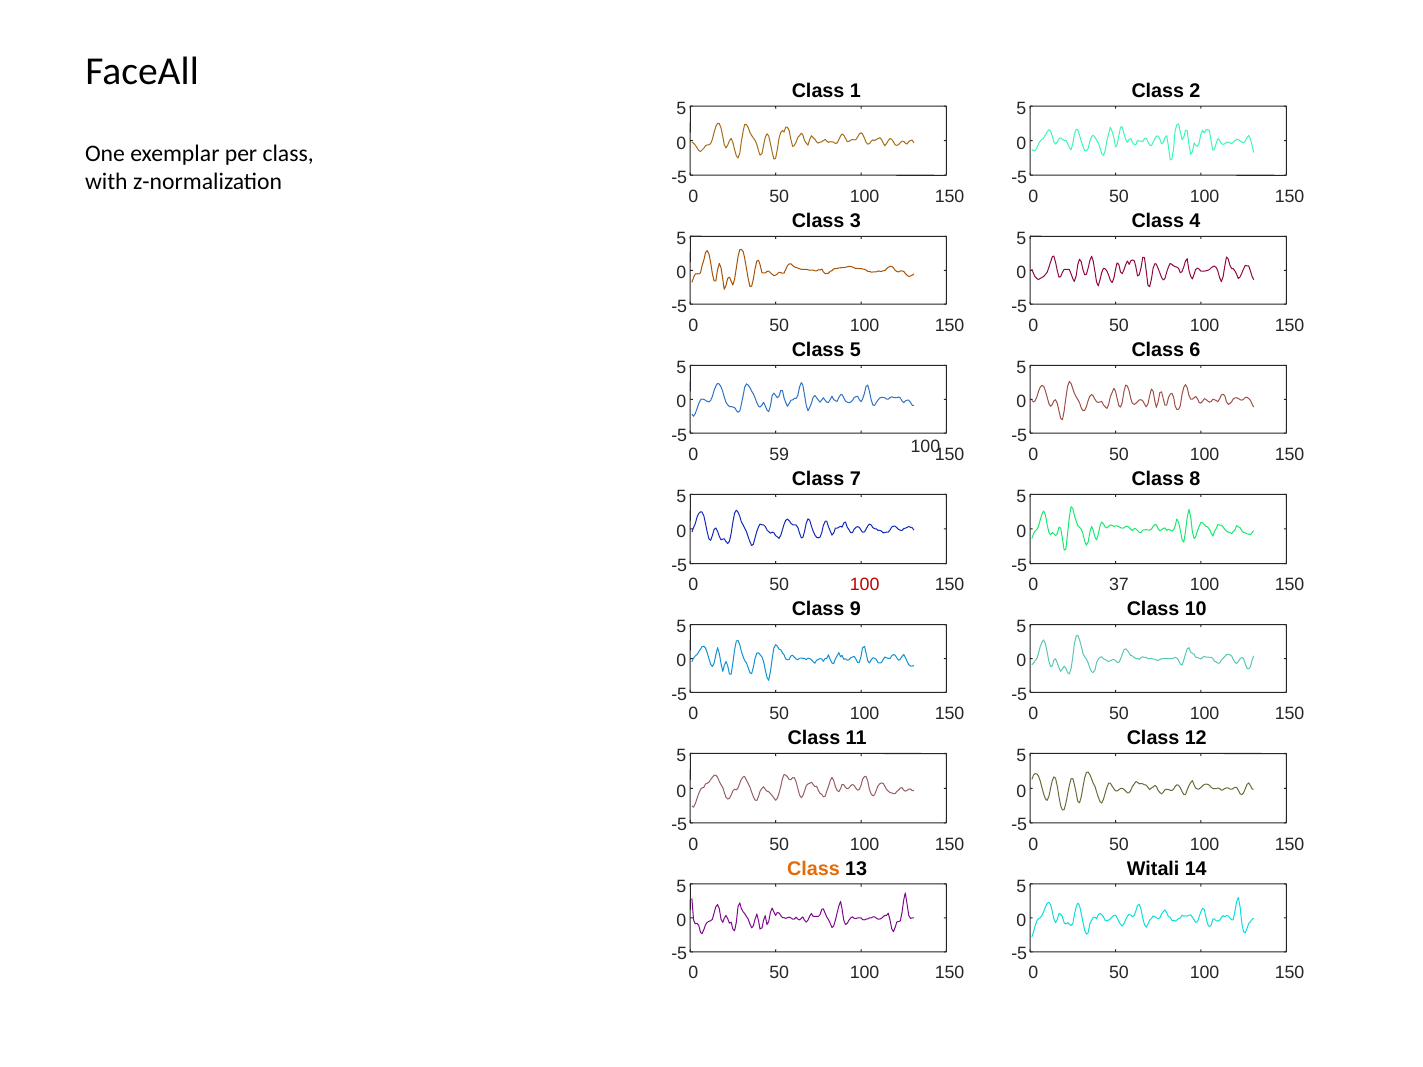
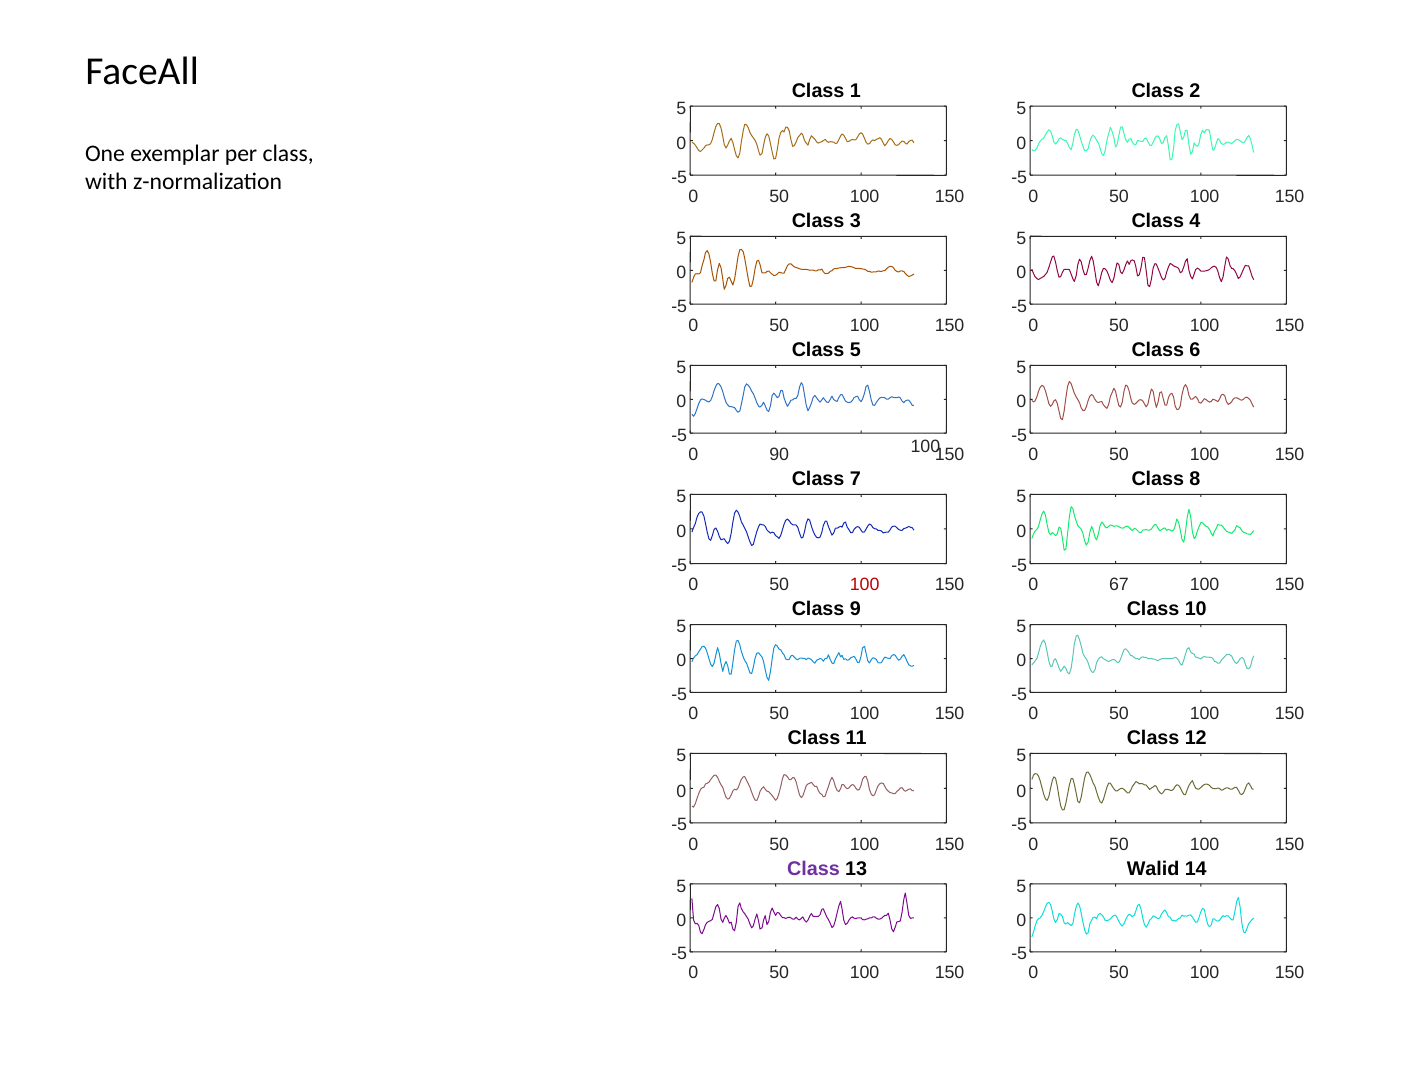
59: 59 -> 90
37: 37 -> 67
Class at (813, 869) colour: orange -> purple
Witali: Witali -> Walid
